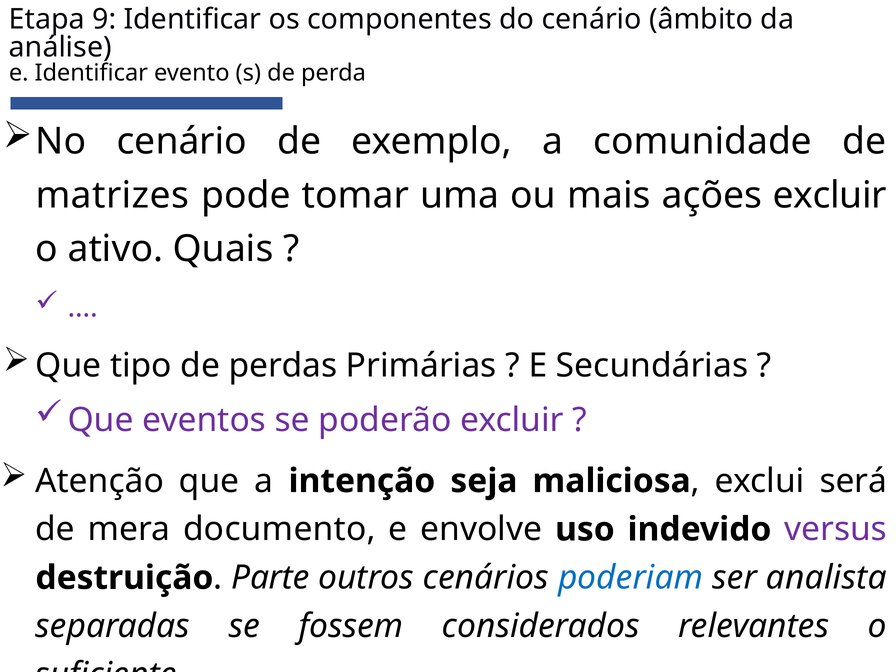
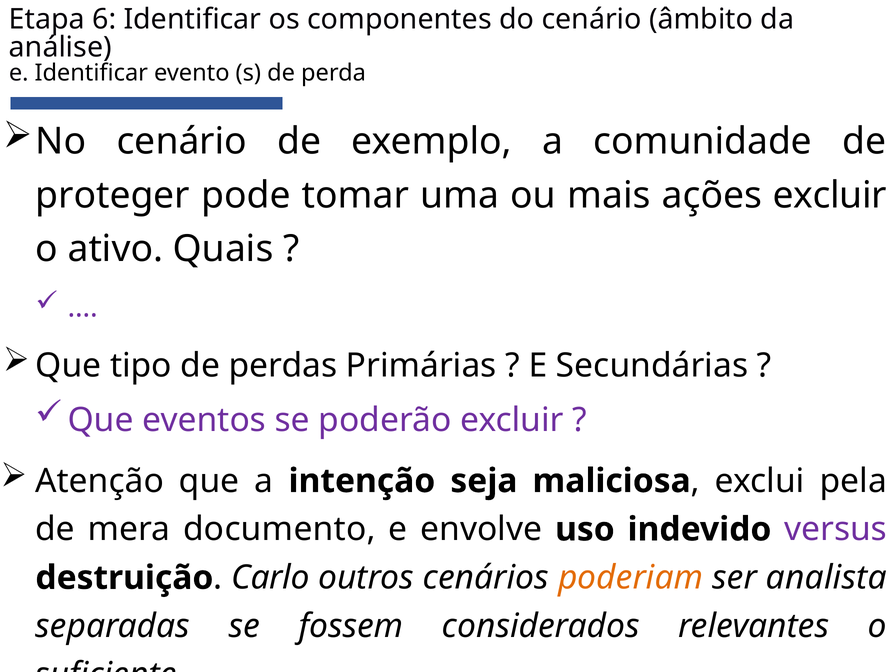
9: 9 -> 6
matrizes: matrizes -> proteger
será: será -> pela
Parte: Parte -> Carlo
poderiam colour: blue -> orange
